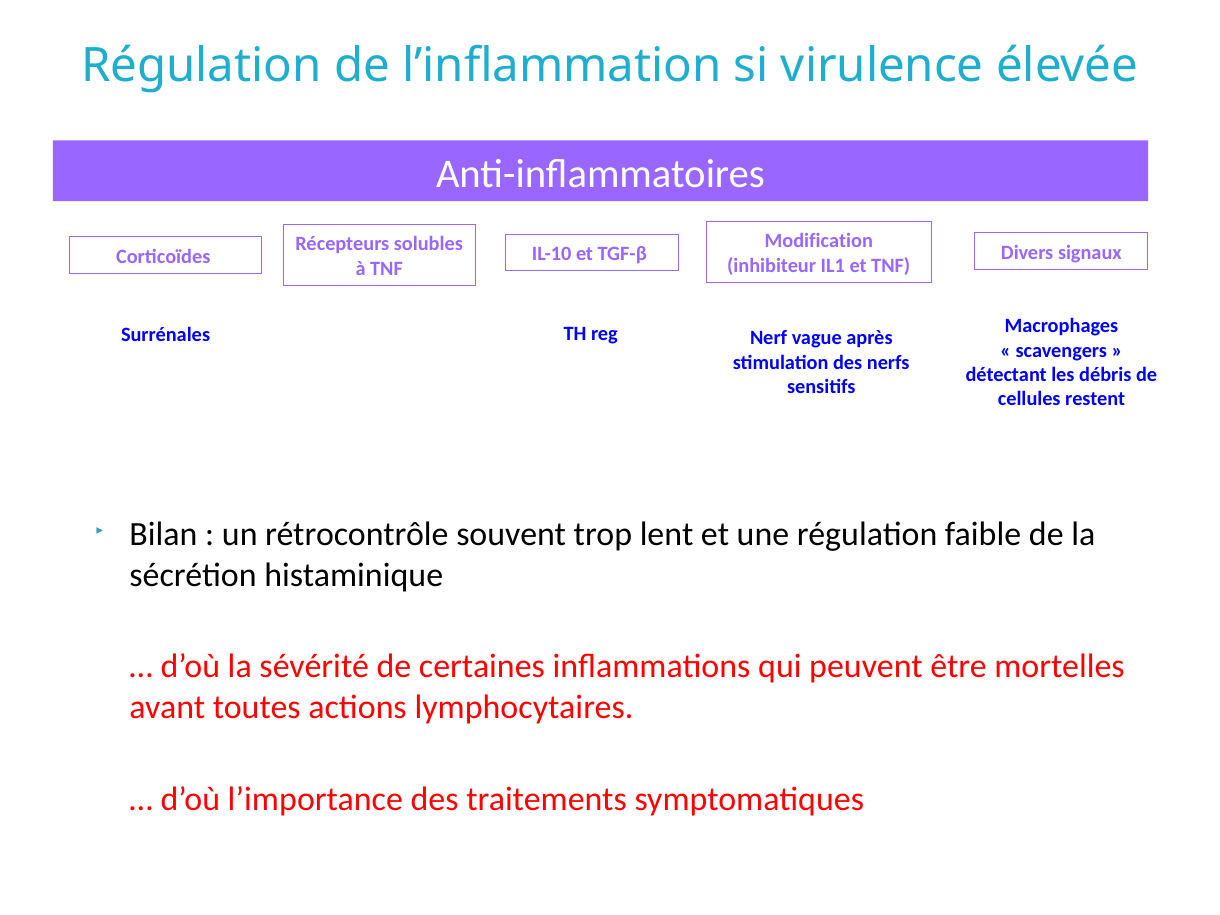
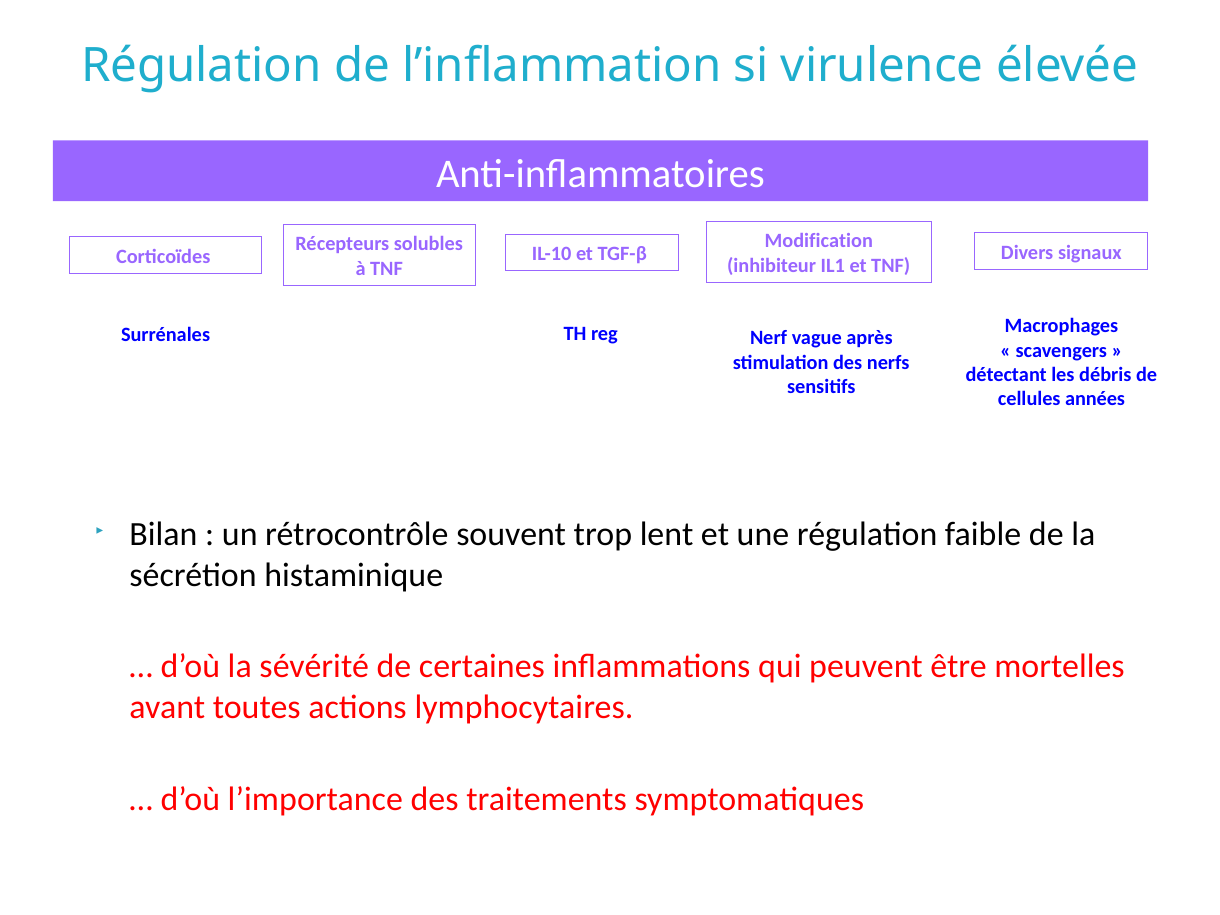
restent: restent -> années
